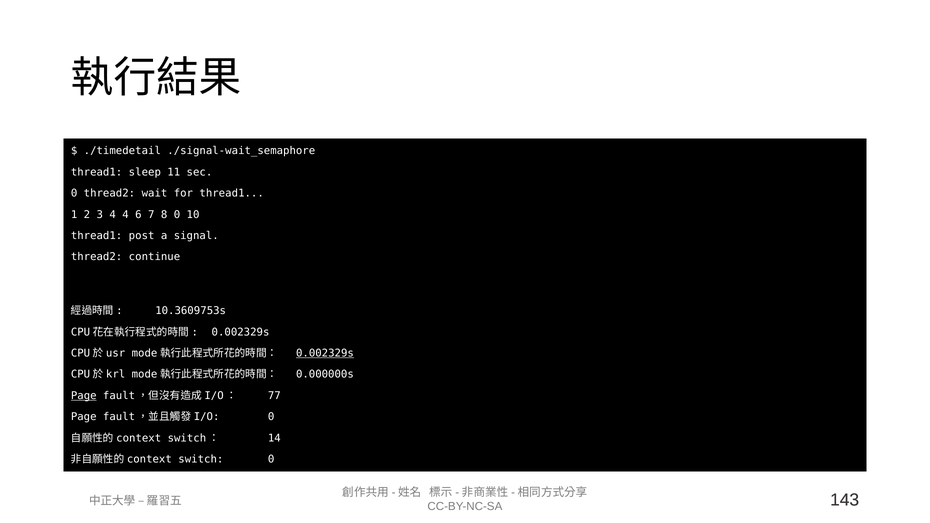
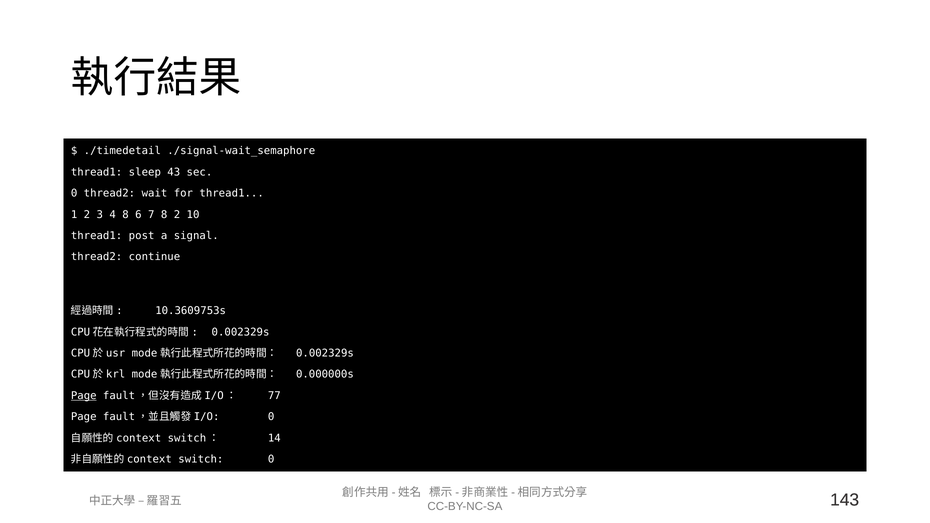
11: 11 -> 43
4 4: 4 -> 8
8 0: 0 -> 2
0.002329s at (325, 353) underline: present -> none
